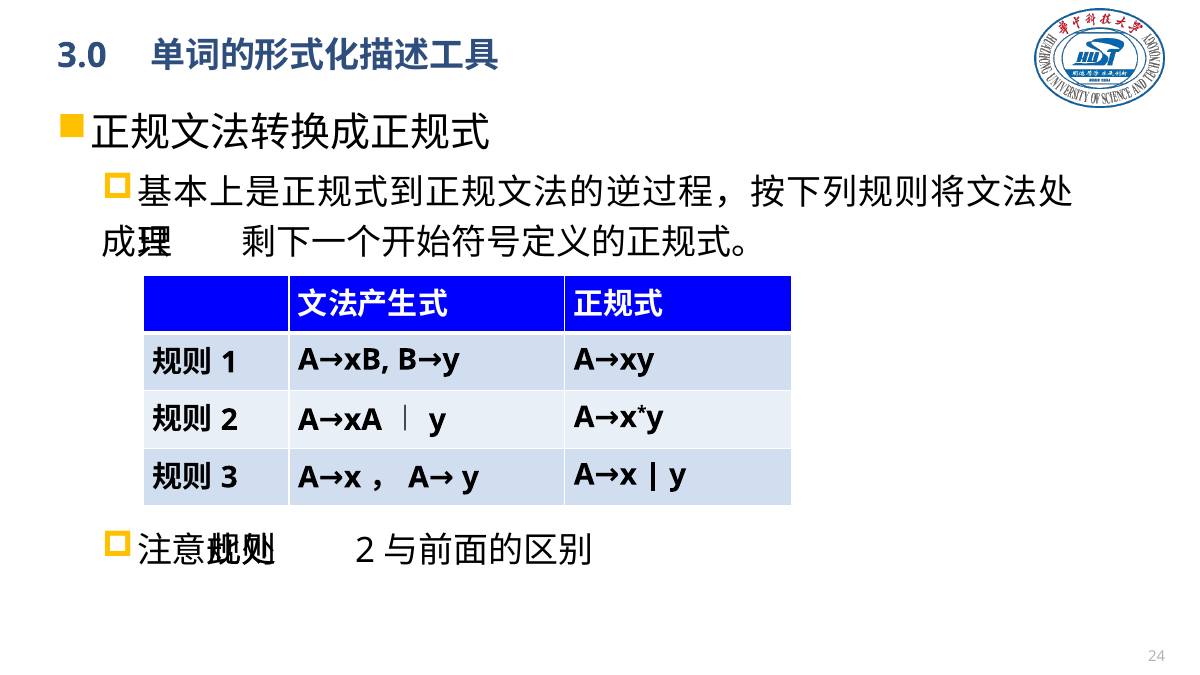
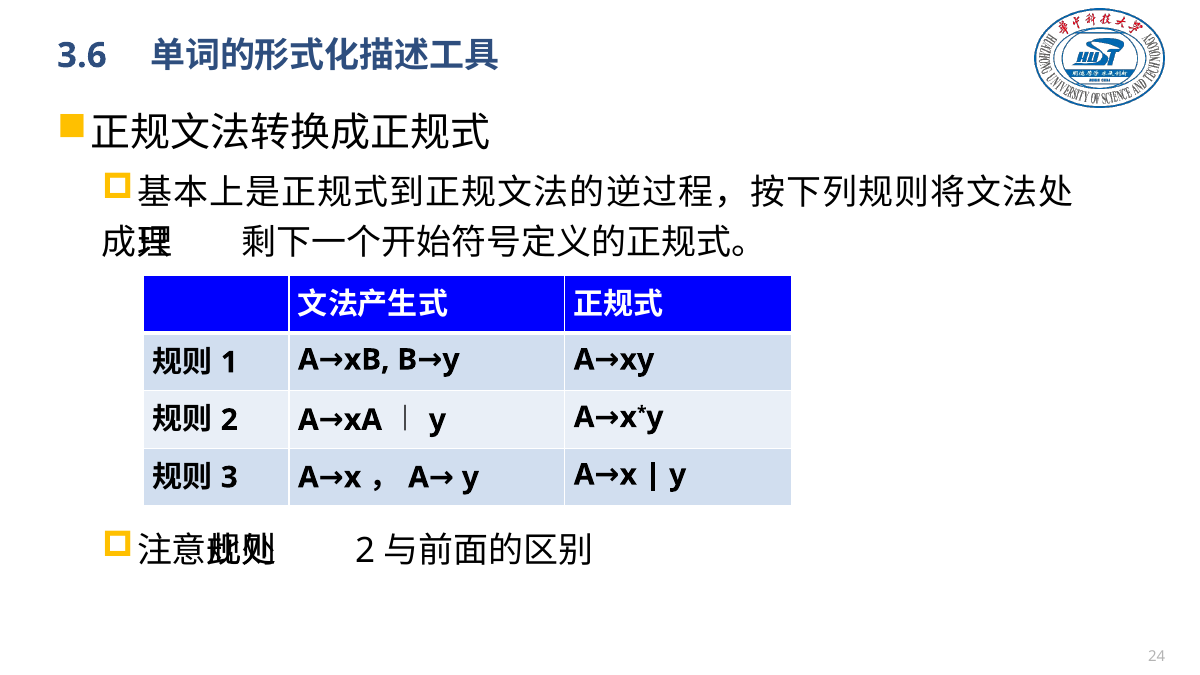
3.0: 3.0 -> 3.6
